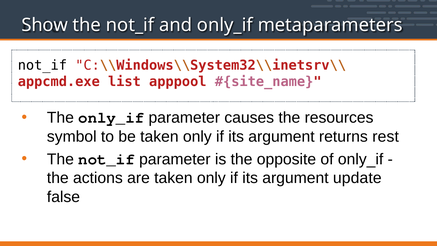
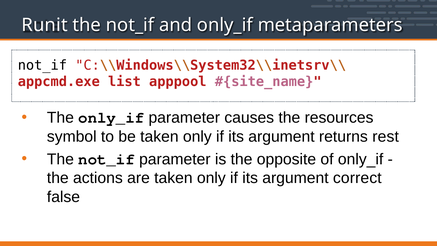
Show: Show -> Runit
update: update -> correct
